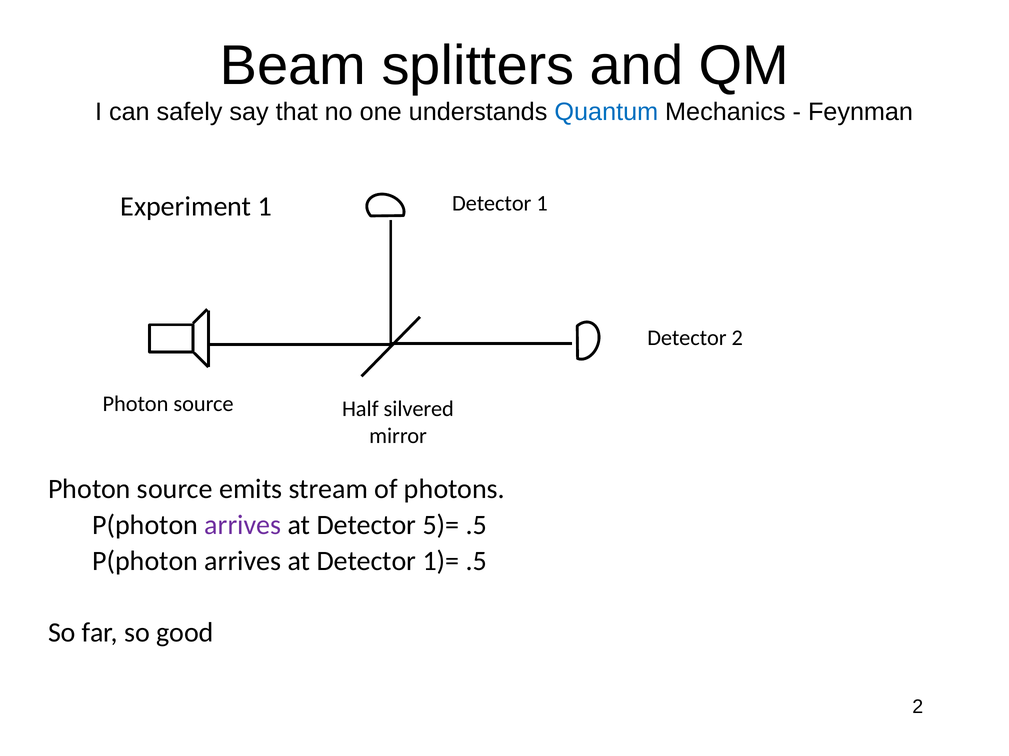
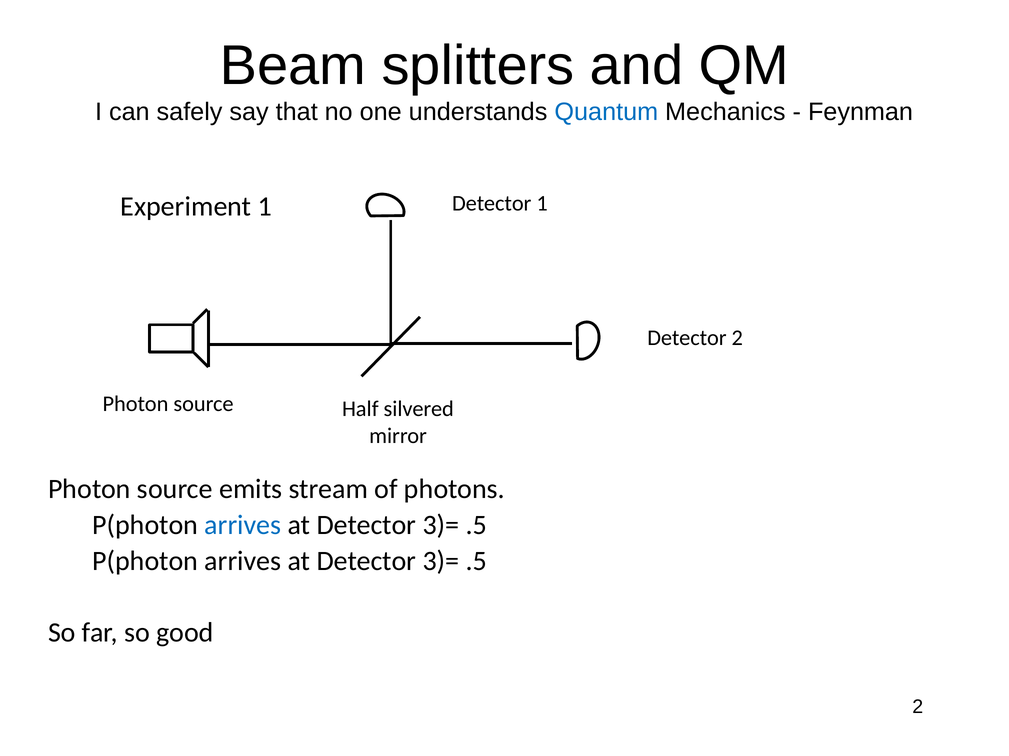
arrives at (243, 526) colour: purple -> blue
5)= at (441, 526): 5)= -> 3)=
1)= at (441, 561): 1)= -> 3)=
